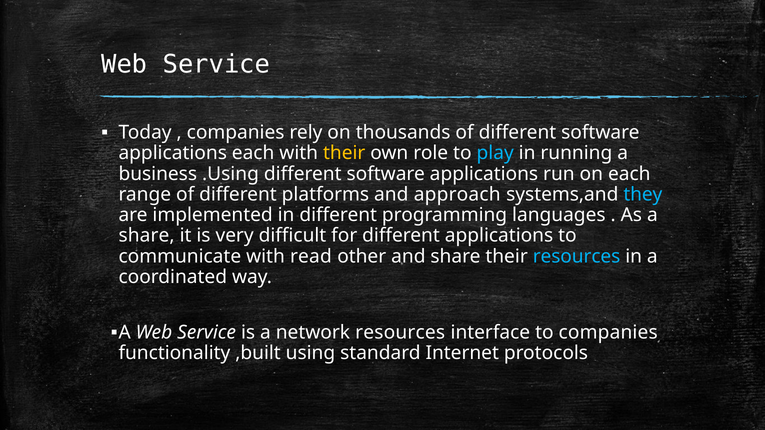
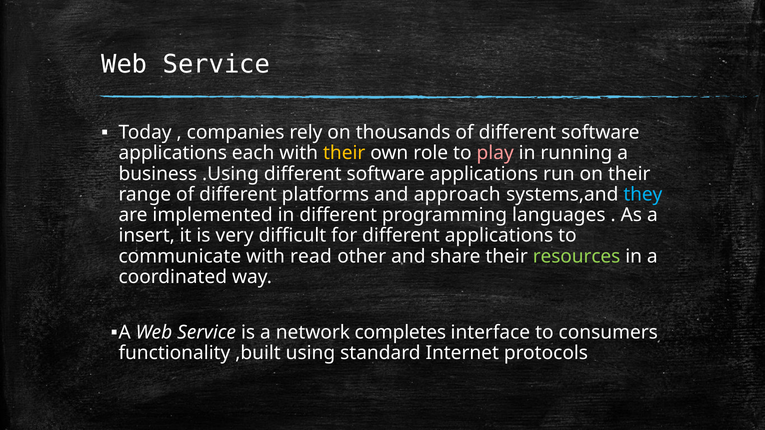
play colour: light blue -> pink
on each: each -> their
share at (147, 236): share -> insert
resources at (577, 257) colour: light blue -> light green
network resources: resources -> completes
to companies: companies -> consumers
